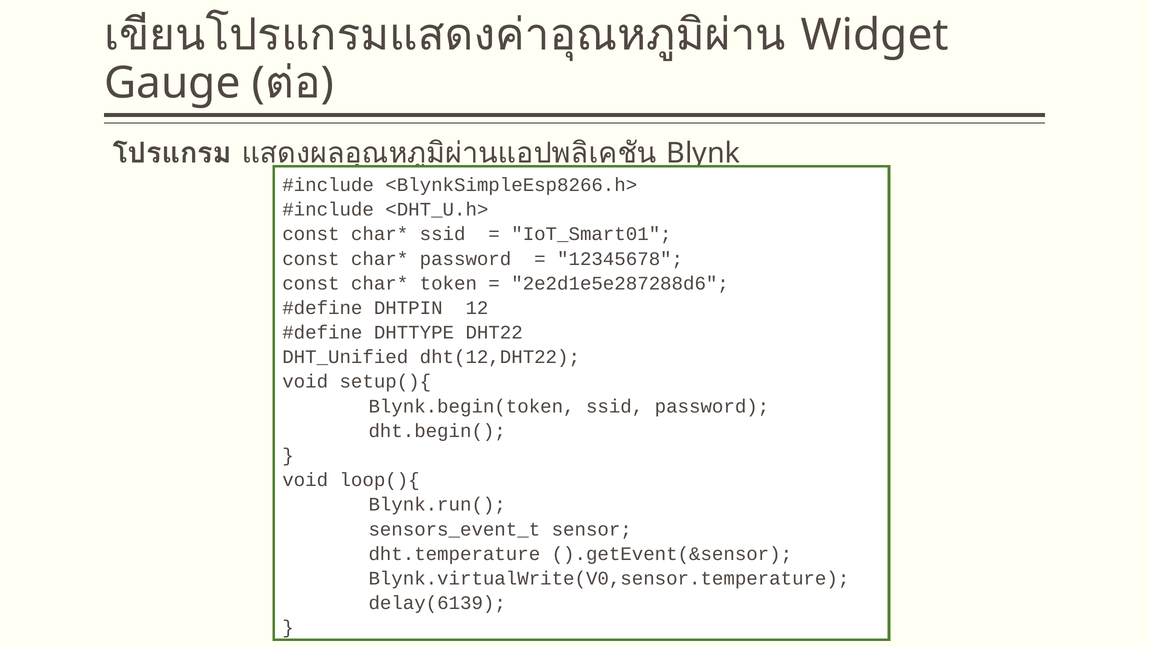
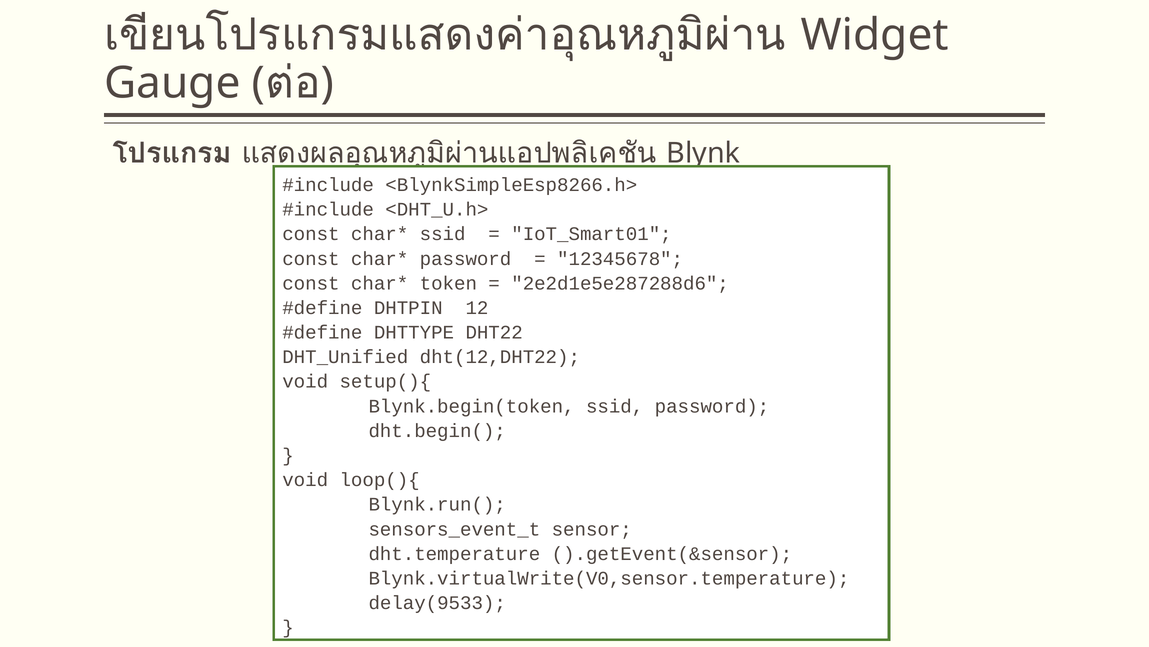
delay(6139: delay(6139 -> delay(9533
